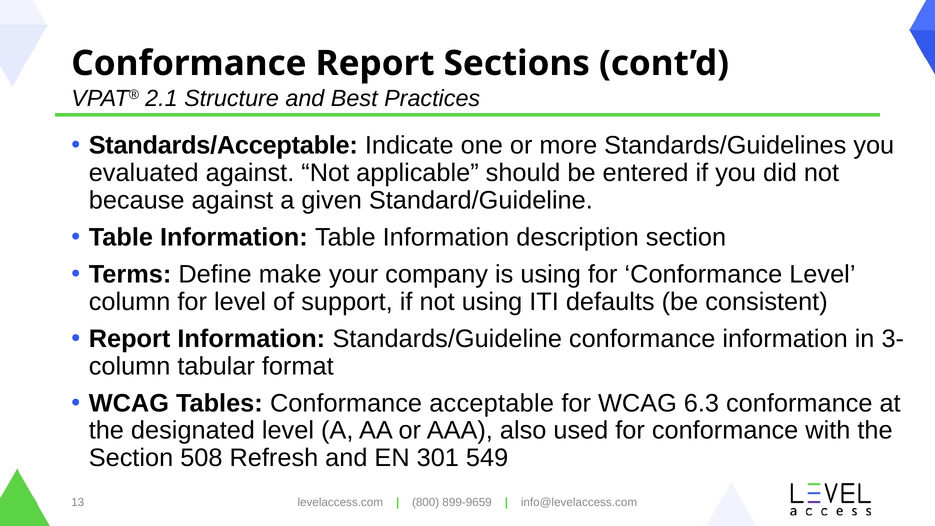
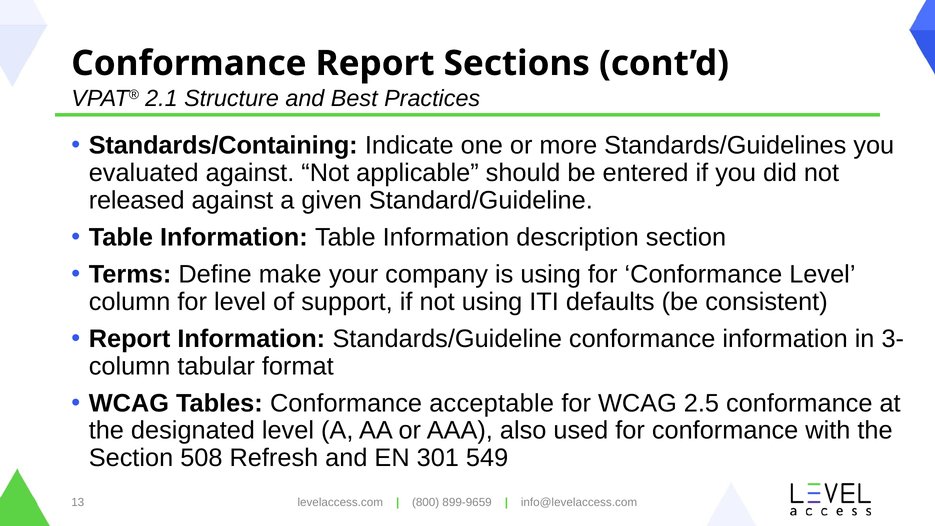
Standards/Acceptable: Standards/Acceptable -> Standards/Containing
because: because -> released
6.3: 6.3 -> 2.5
